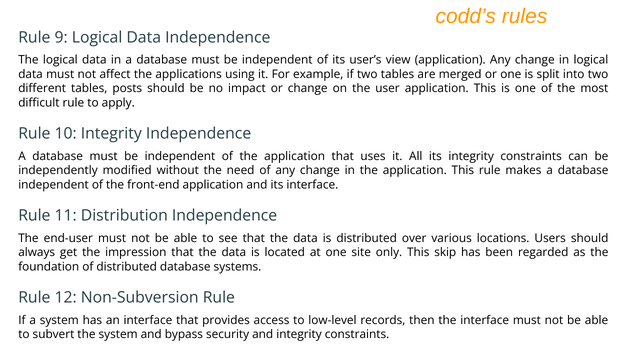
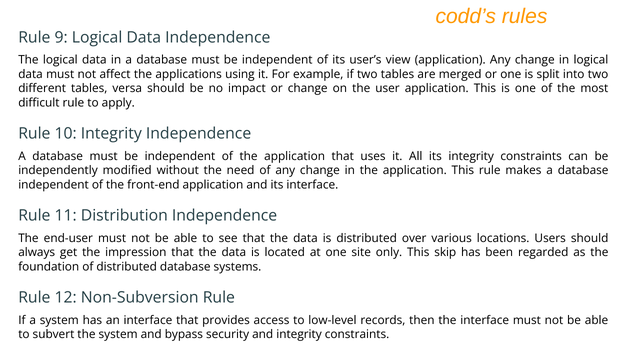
posts: posts -> versa
